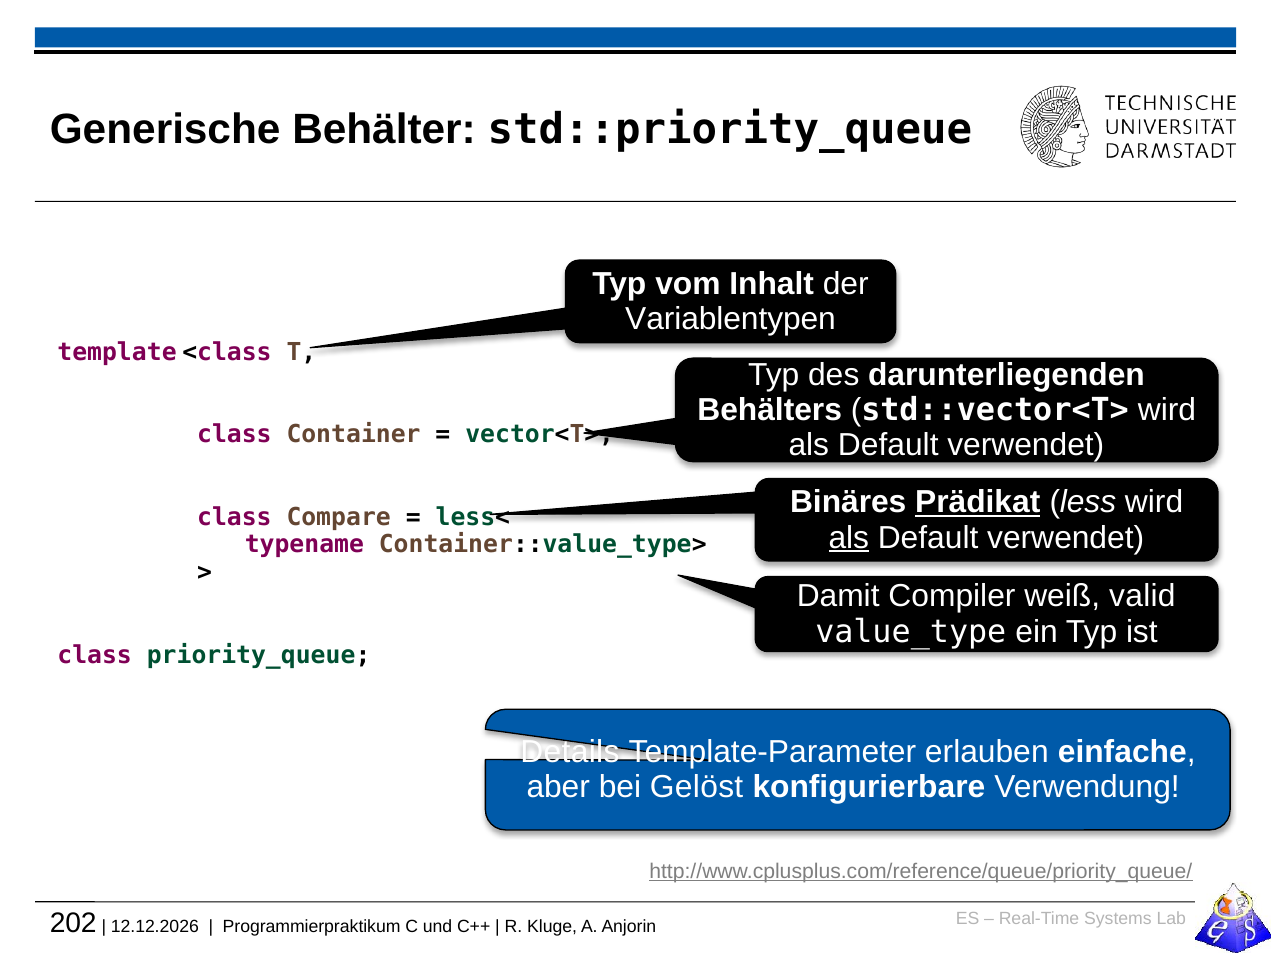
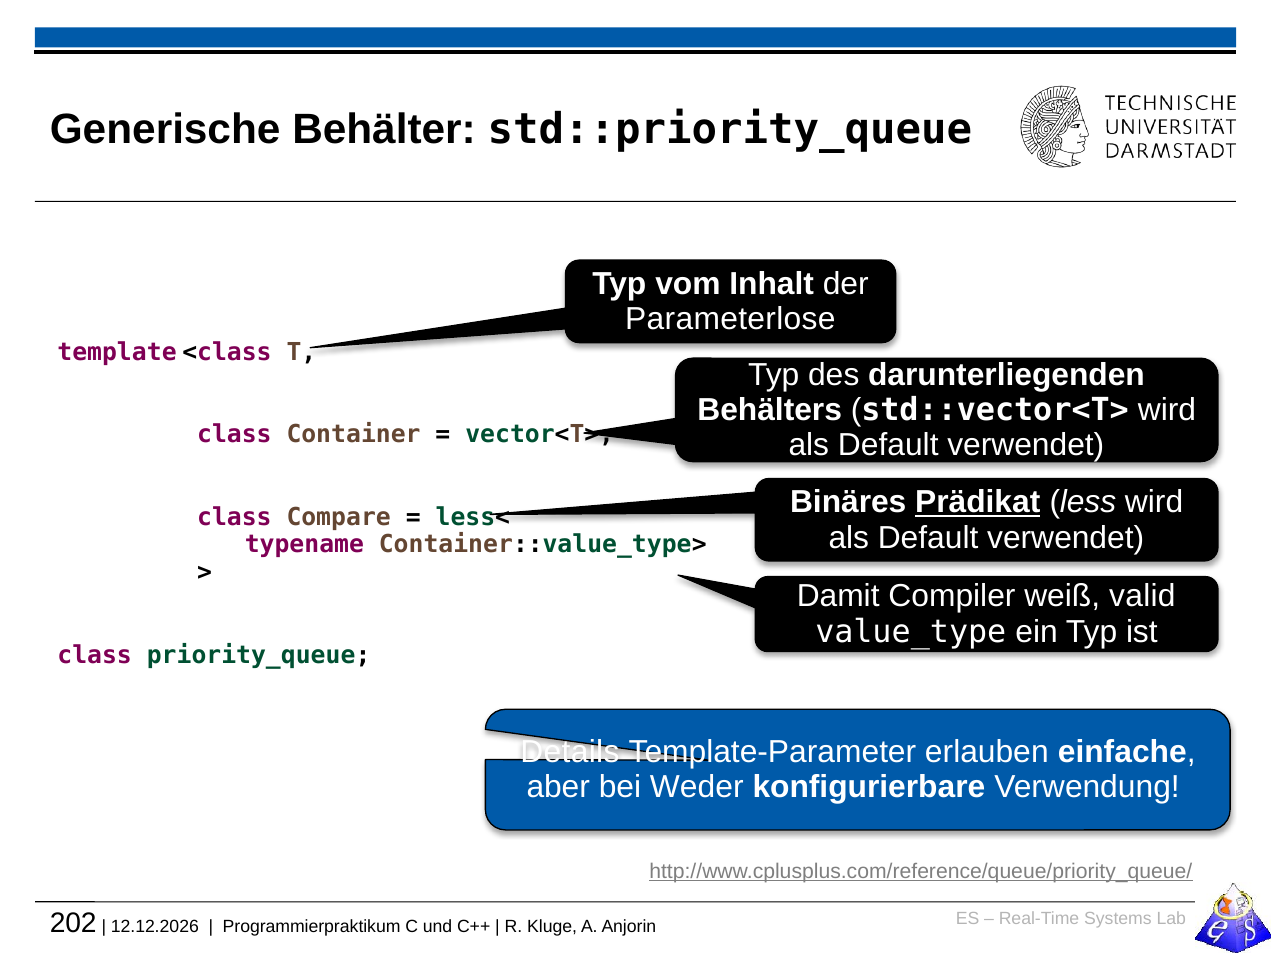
Variablentypen: Variablentypen -> Parameterlose
als at (849, 538) underline: present -> none
Gelöst: Gelöst -> Weder
